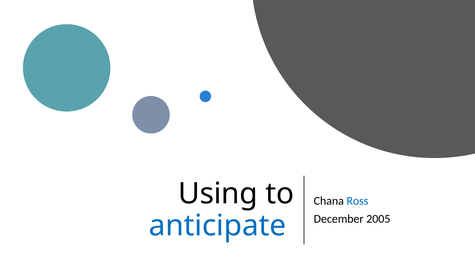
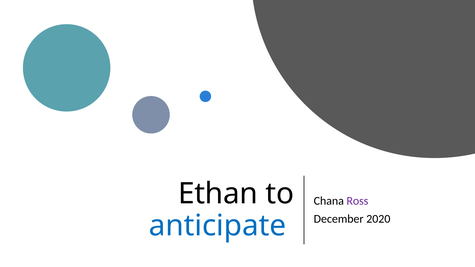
Using: Using -> Ethan
Ross colour: blue -> purple
2005: 2005 -> 2020
